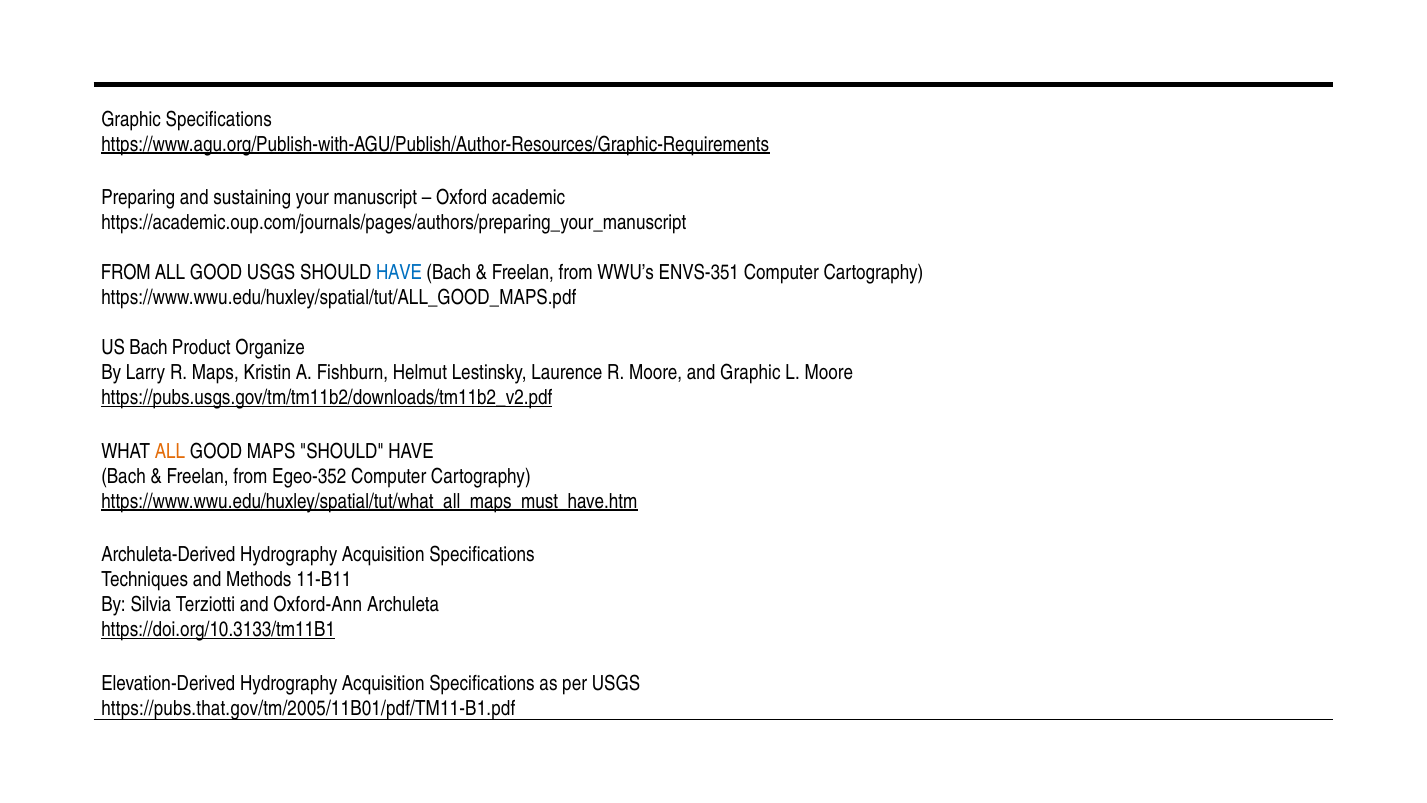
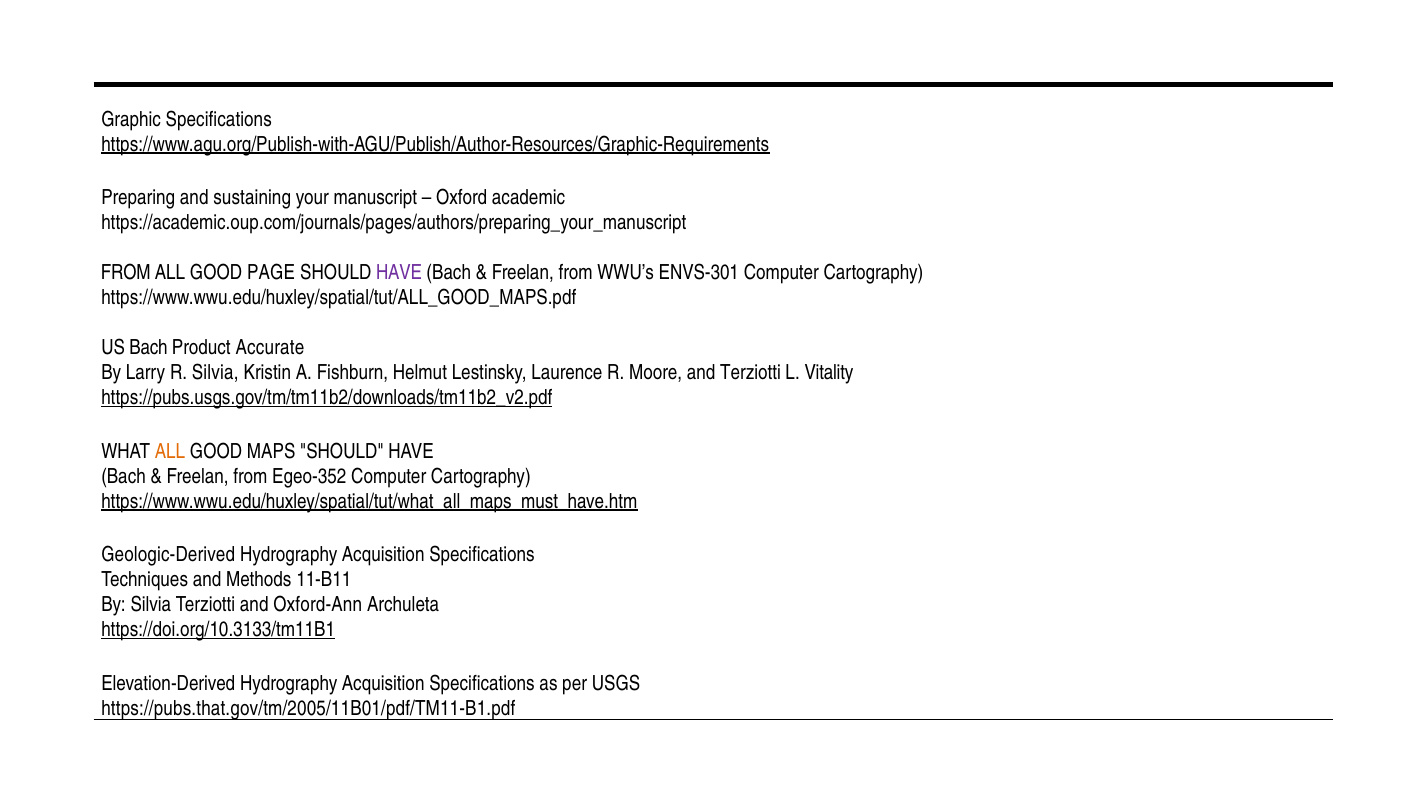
GOOD USGS: USGS -> PAGE
HAVE at (399, 273) colour: blue -> purple
ENVS-351: ENVS-351 -> ENVS-301
Organize: Organize -> Accurate
R Maps: Maps -> Silvia
and Graphic: Graphic -> Terziotti
L Moore: Moore -> Vitality
Archuleta-Derived: Archuleta-Derived -> Geologic-Derived
